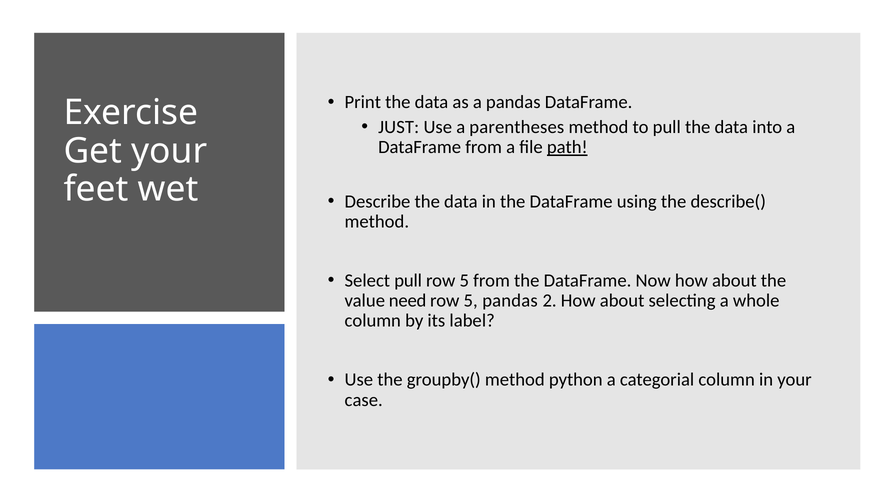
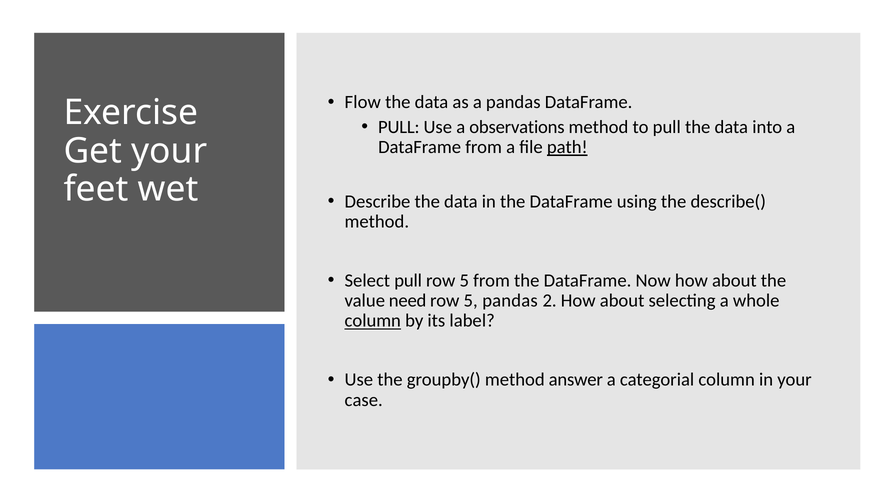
Print: Print -> Flow
JUST at (399, 127): JUST -> PULL
parentheses: parentheses -> observations
column at (373, 321) underline: none -> present
python: python -> answer
